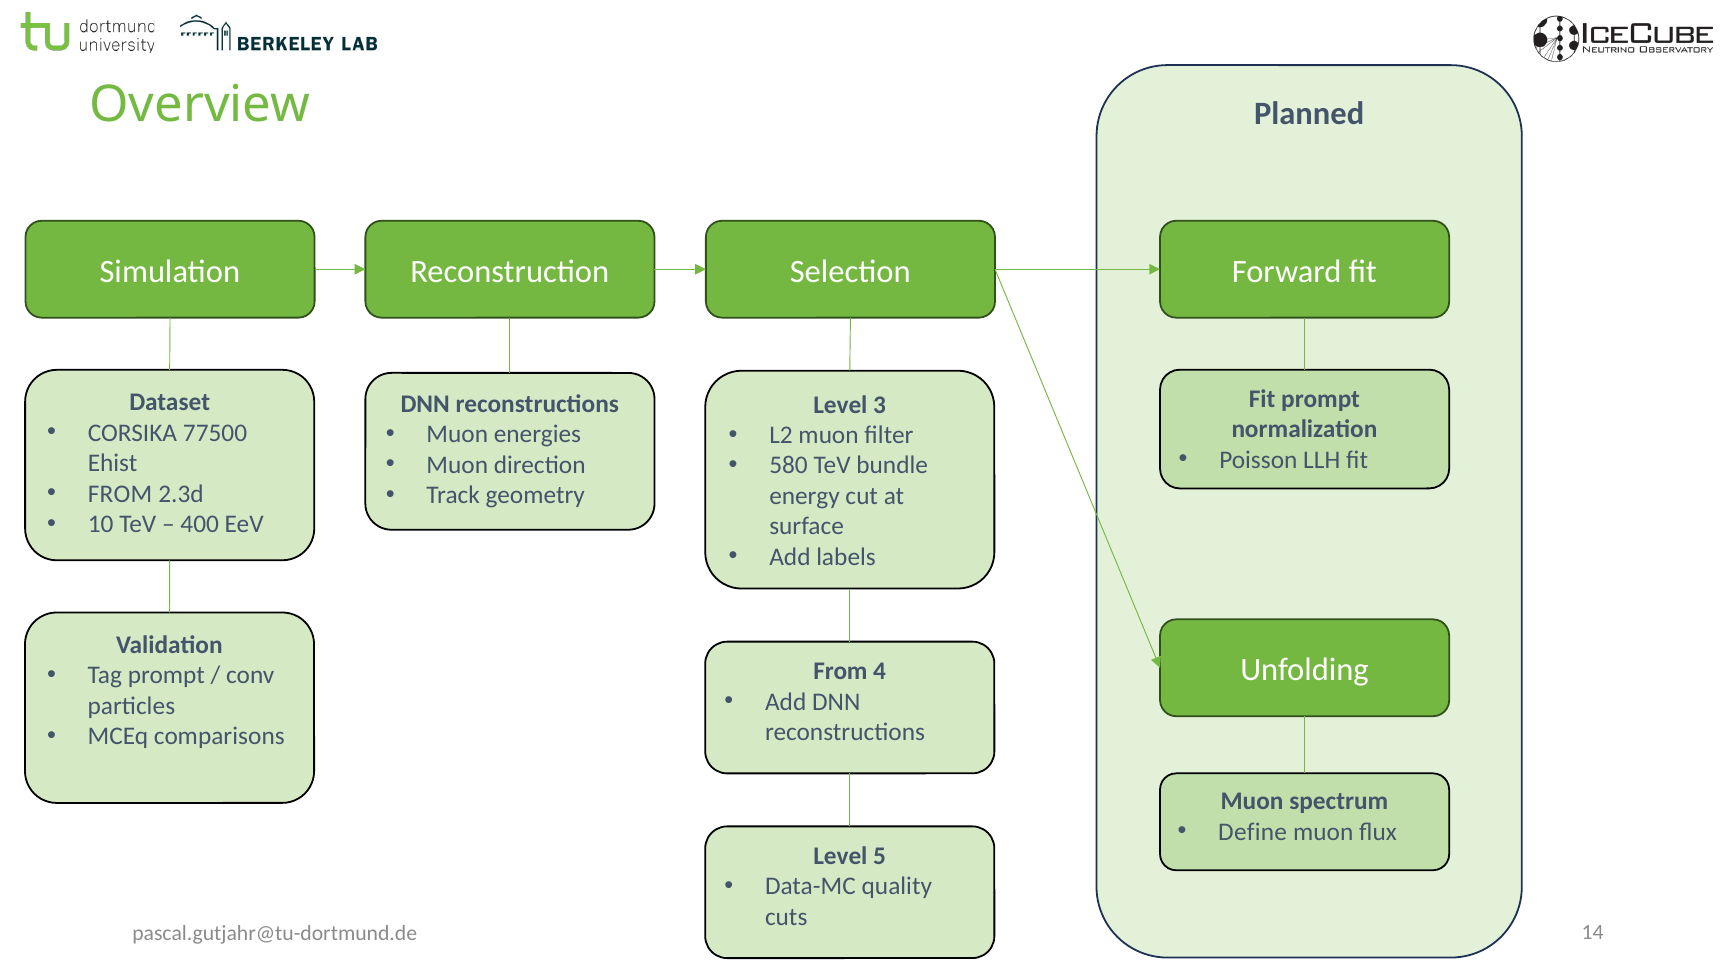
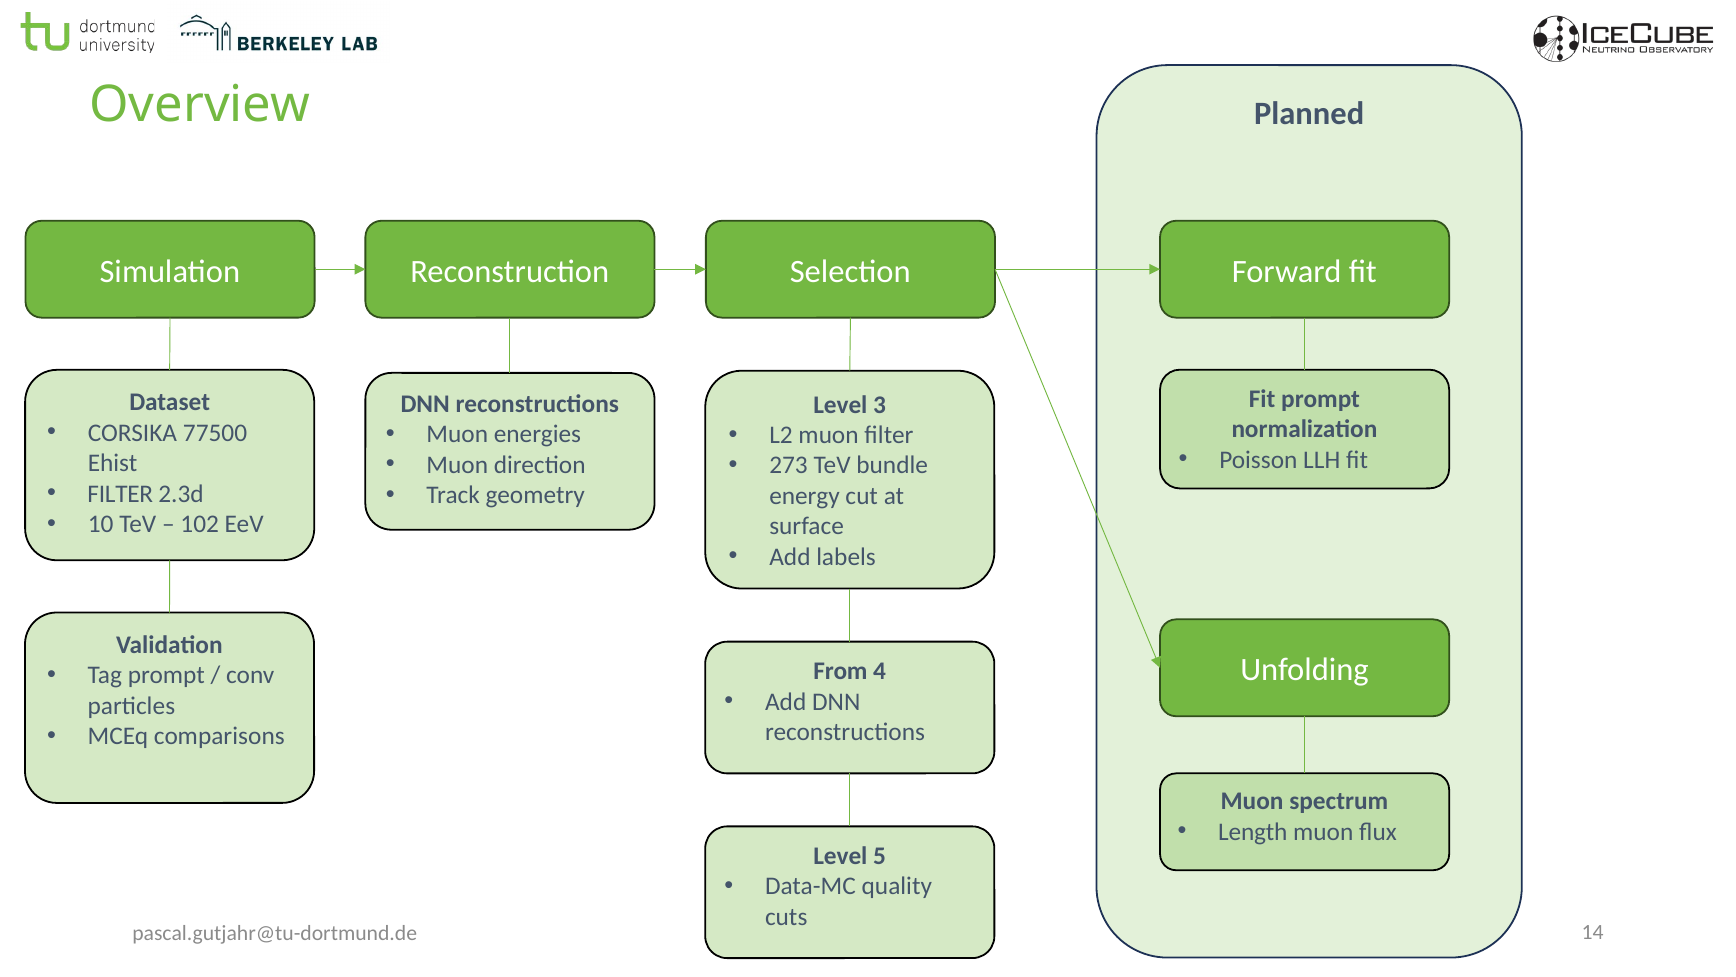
580: 580 -> 273
FROM at (120, 493): FROM -> FILTER
400: 400 -> 102
Define: Define -> Length
